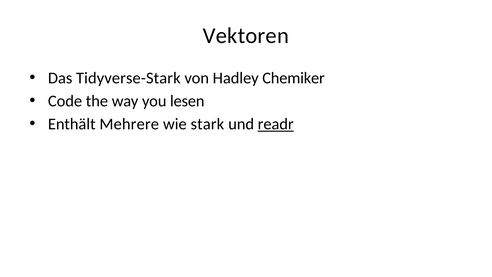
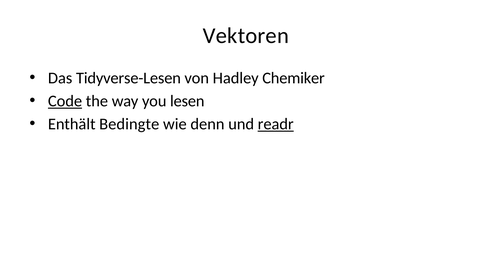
Tidyverse-Stark: Tidyverse-Stark -> Tidyverse-Lesen
Code underline: none -> present
Mehrere: Mehrere -> Bedingte
stark: stark -> denn
